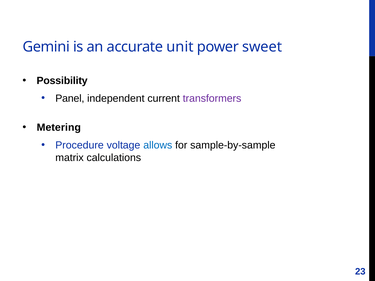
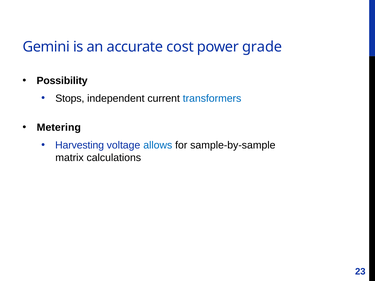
unit: unit -> cost
sweet: sweet -> grade
Panel: Panel -> Stops
transformers colour: purple -> blue
Procedure: Procedure -> Harvesting
